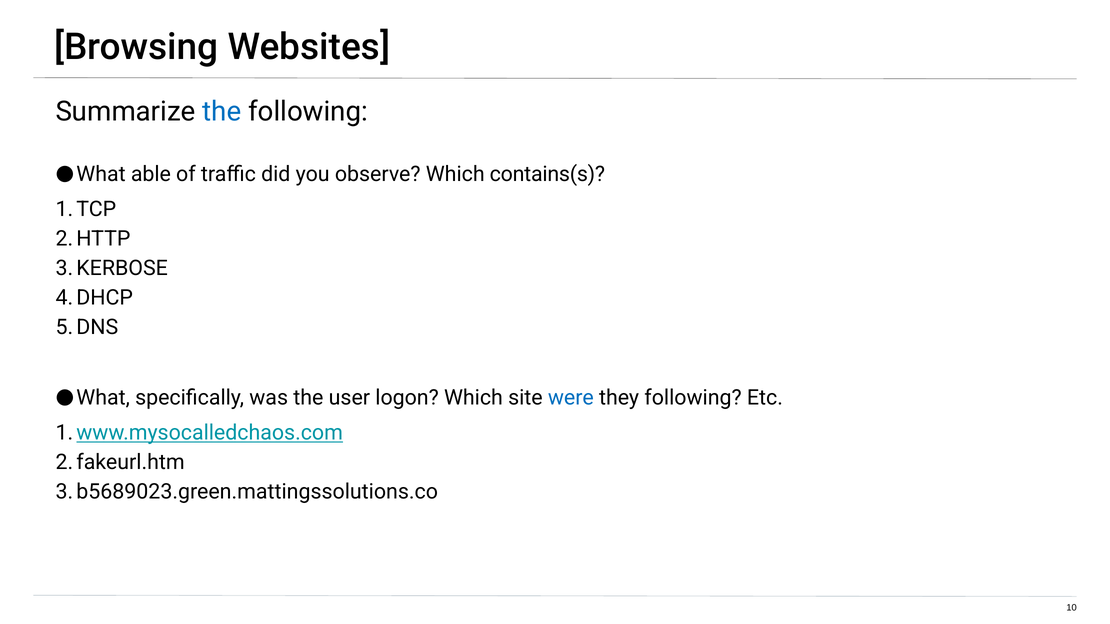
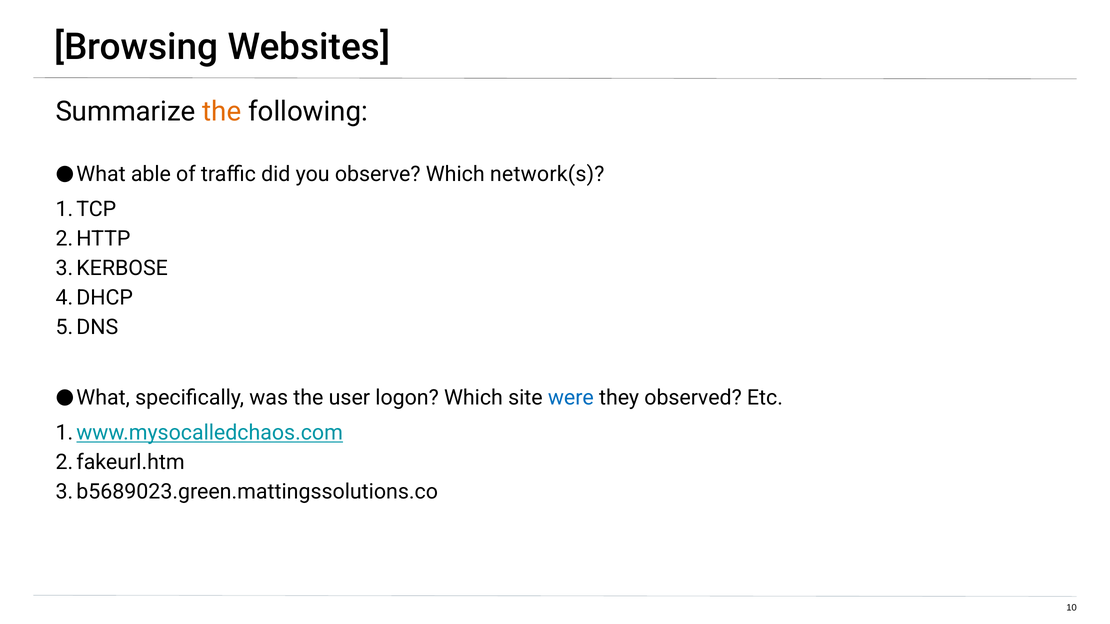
the at (222, 112) colour: blue -> orange
contains(s: contains(s -> network(s
they following: following -> observed
